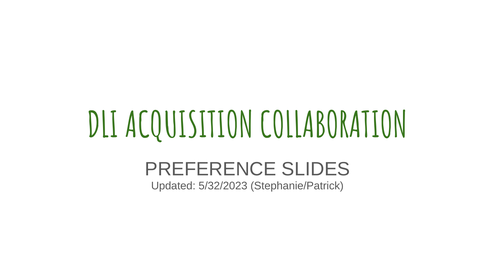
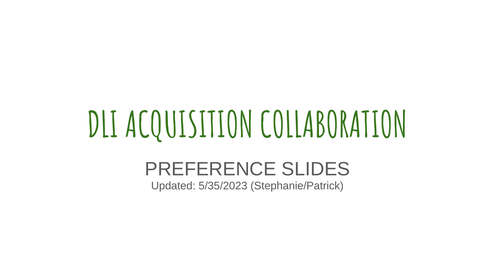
5/32/2023: 5/32/2023 -> 5/35/2023
